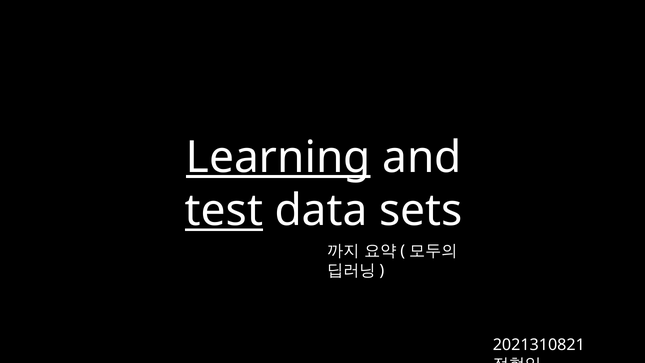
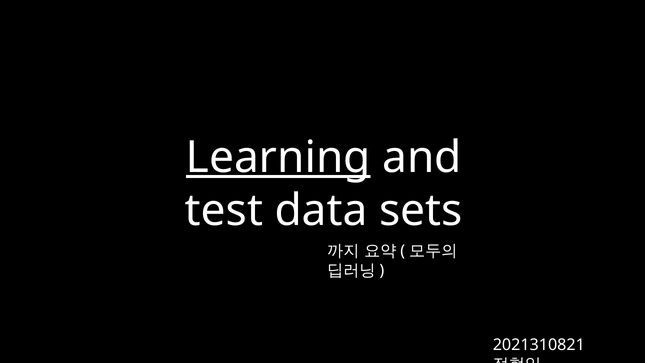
test underline: present -> none
